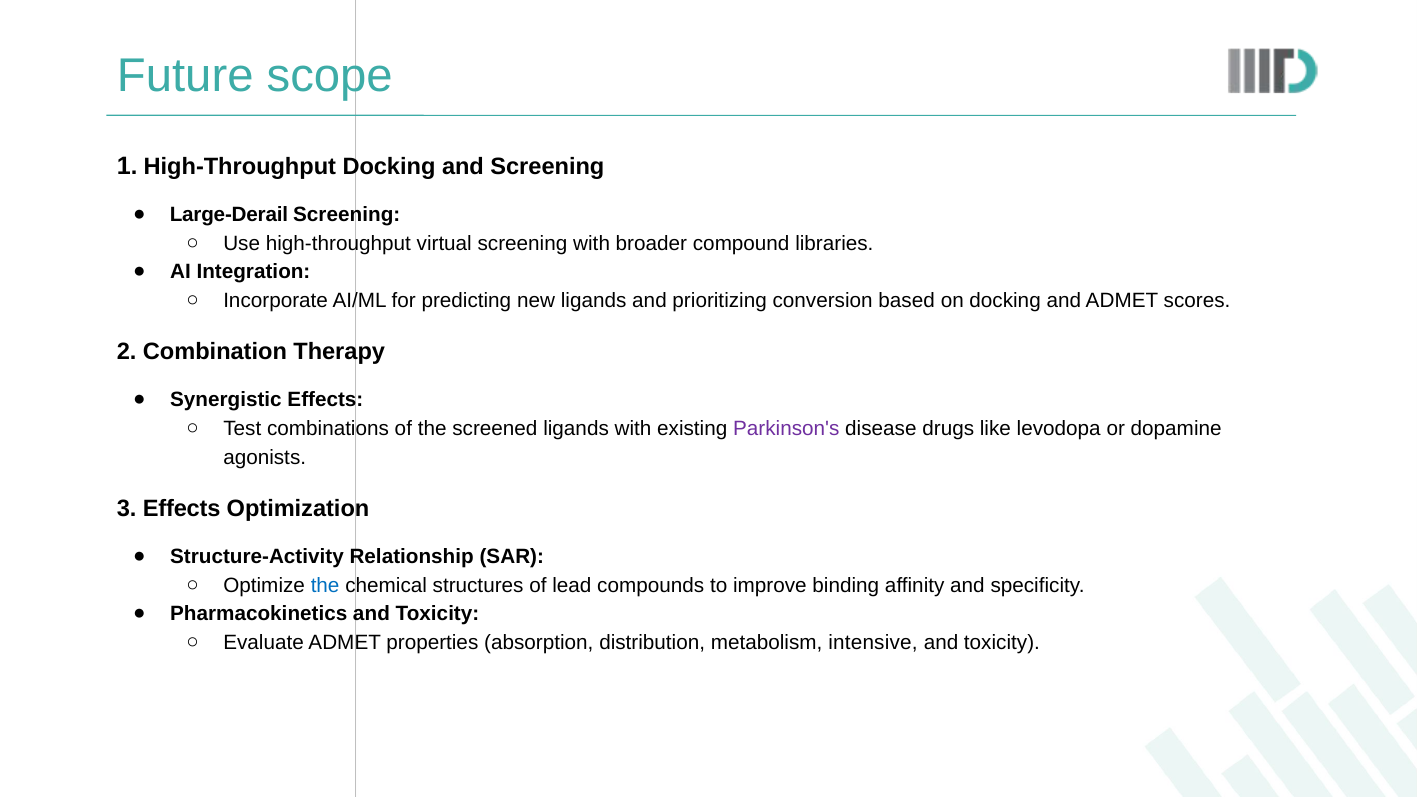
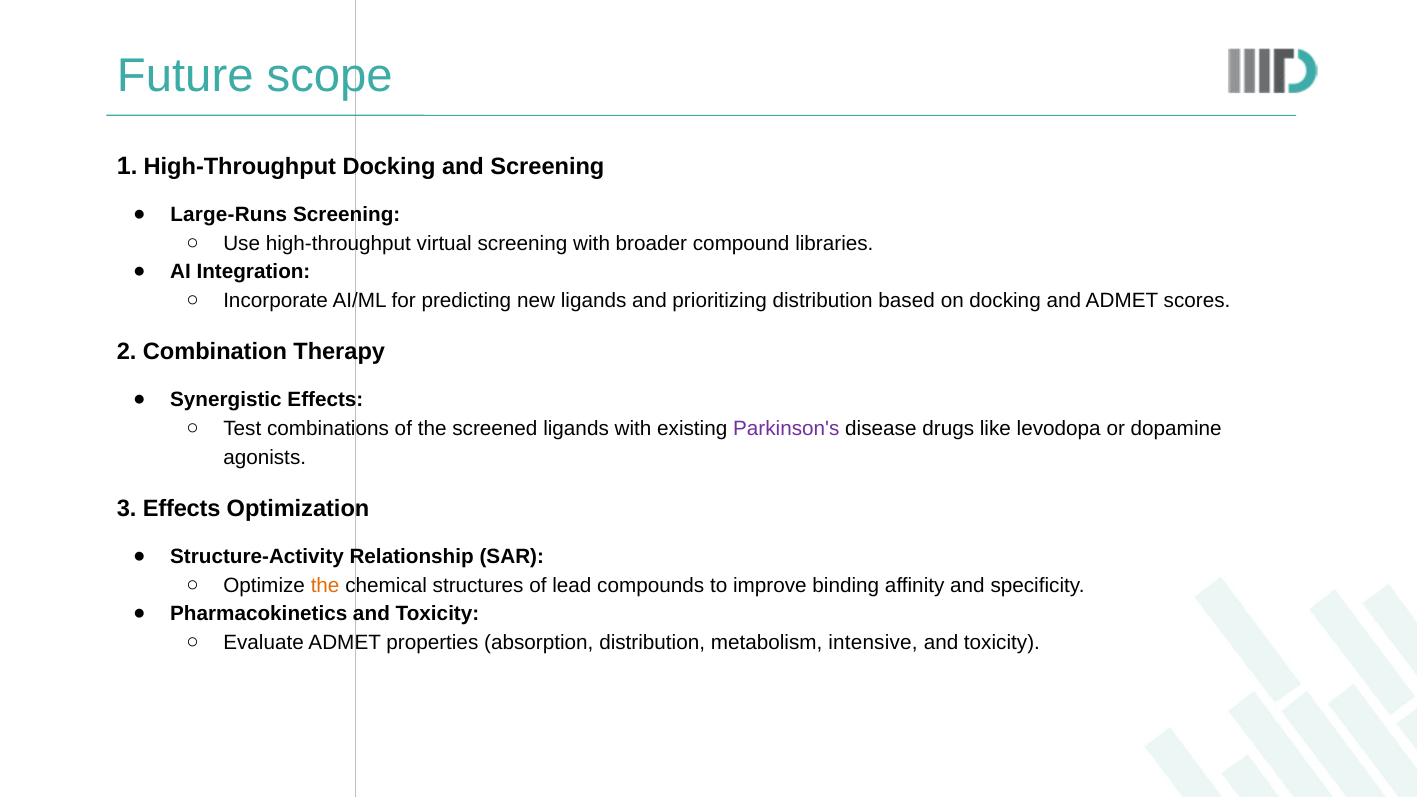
Large-Derail: Large-Derail -> Large-Runs
prioritizing conversion: conversion -> distribution
the at (325, 585) colour: blue -> orange
